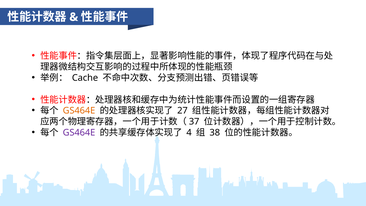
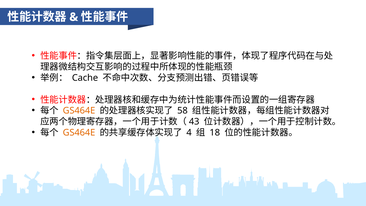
27: 27 -> 58
37: 37 -> 43
GS464E at (79, 133) colour: purple -> orange
38: 38 -> 18
